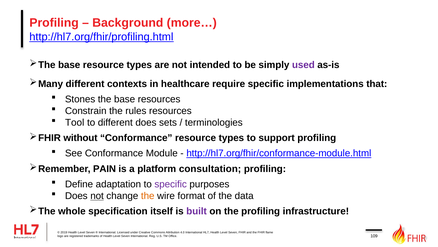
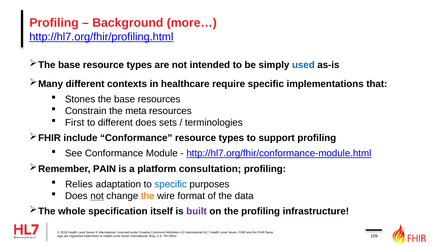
used colour: purple -> blue
rules: rules -> meta
Tool: Tool -> First
without: without -> include
Define: Define -> Relies
specific at (171, 184) colour: purple -> blue
